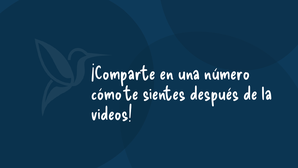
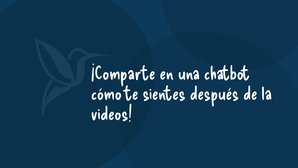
número: número -> chatbot
